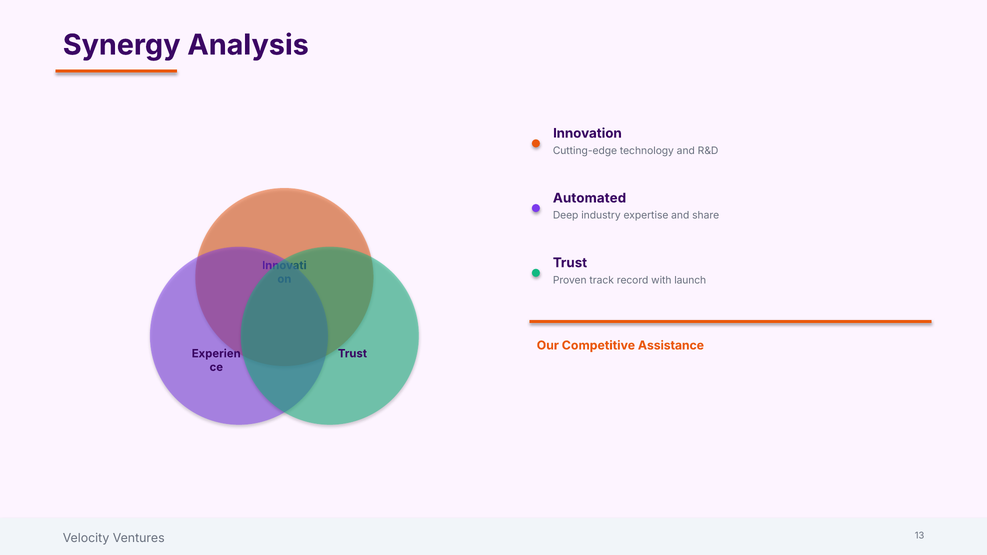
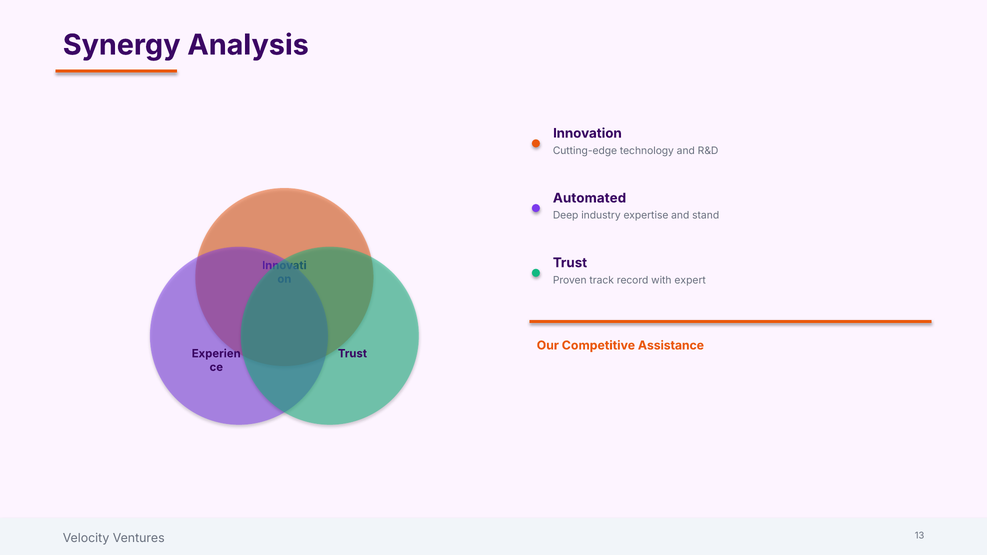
share: share -> stand
launch: launch -> expert
